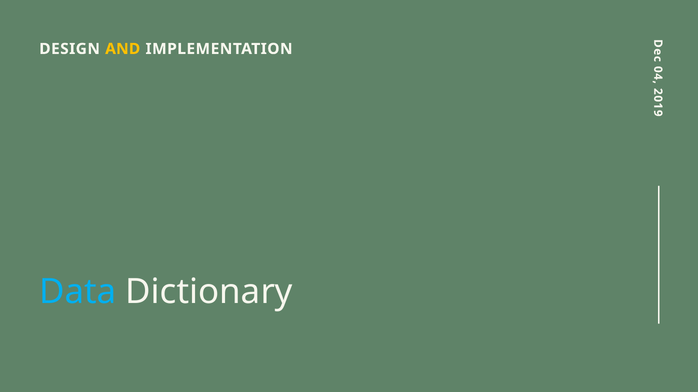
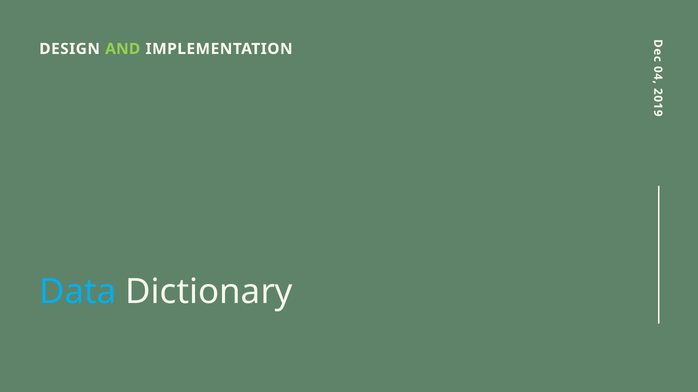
AND colour: yellow -> light green
